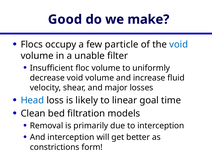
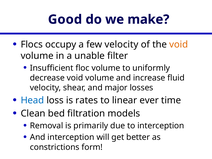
few particle: particle -> velocity
void at (179, 44) colour: blue -> orange
likely: likely -> rates
goal: goal -> ever
